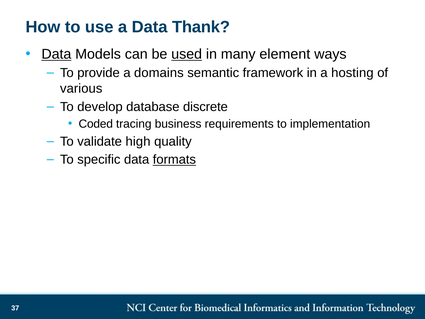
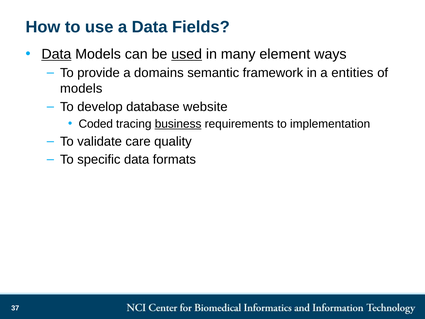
Thank: Thank -> Fields
hosting: hosting -> entities
various at (81, 88): various -> models
discrete: discrete -> website
business underline: none -> present
high: high -> care
formats underline: present -> none
